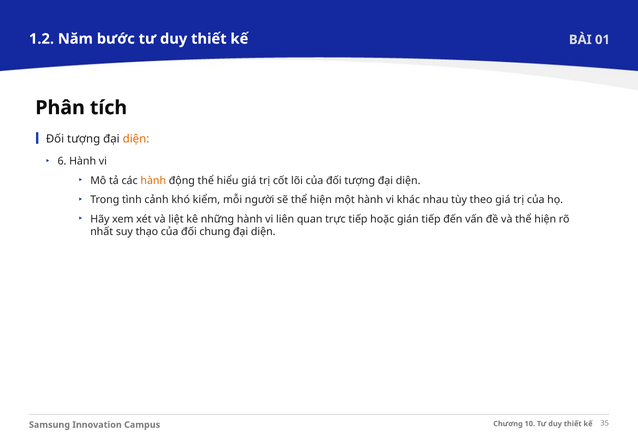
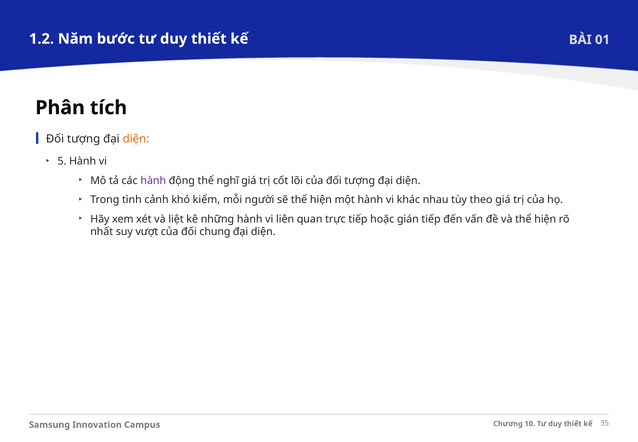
6: 6 -> 5
hành at (153, 180) colour: orange -> purple
hiểu: hiểu -> nghĩ
thạo: thạo -> vượt
